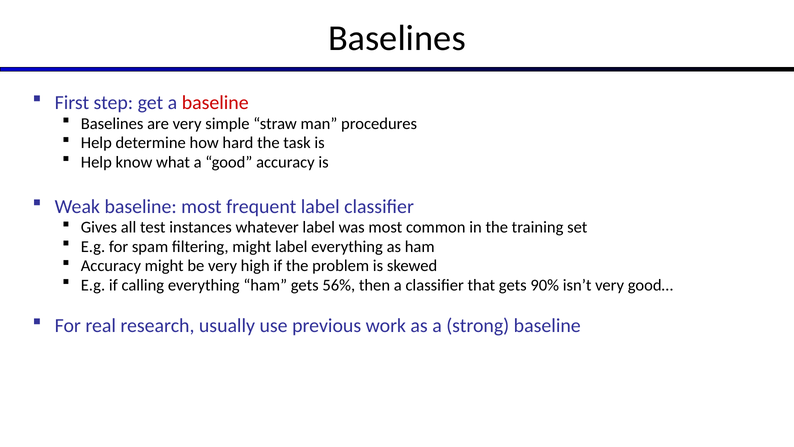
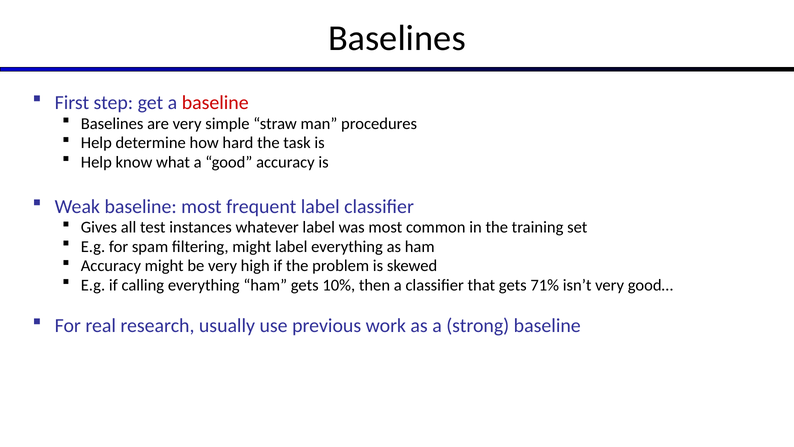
56%: 56% -> 10%
90%: 90% -> 71%
